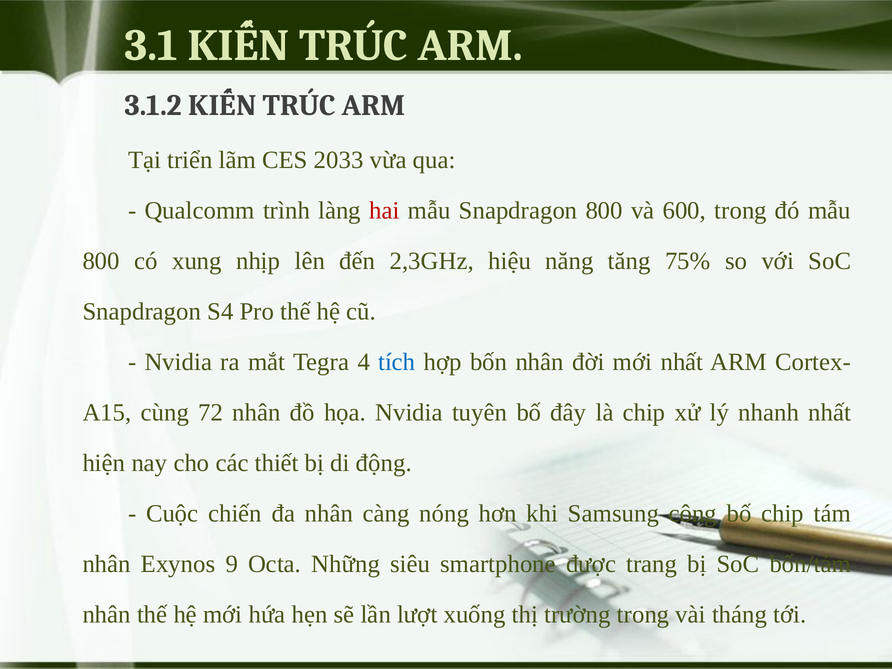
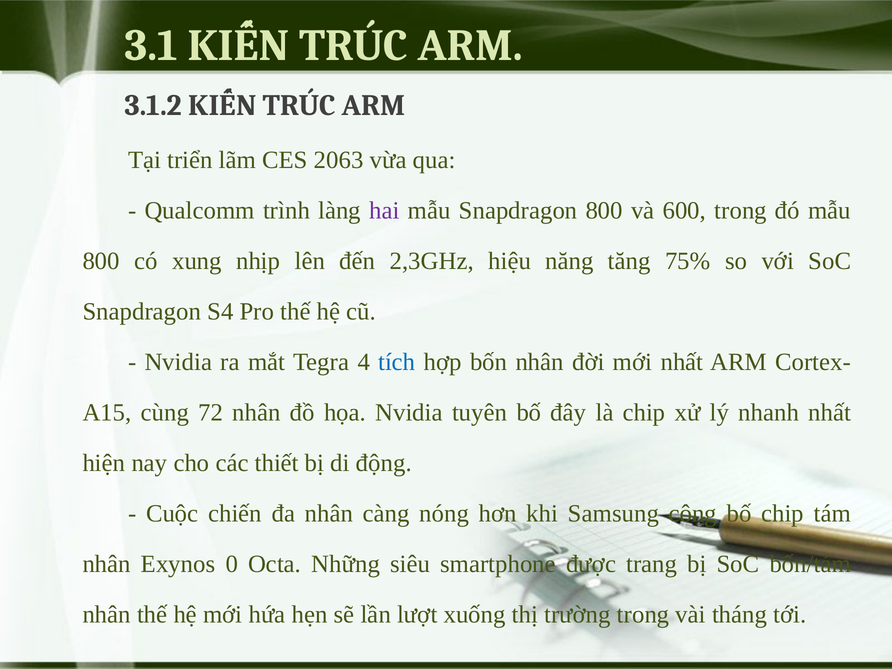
2033: 2033 -> 2063
hai colour: red -> purple
9: 9 -> 0
